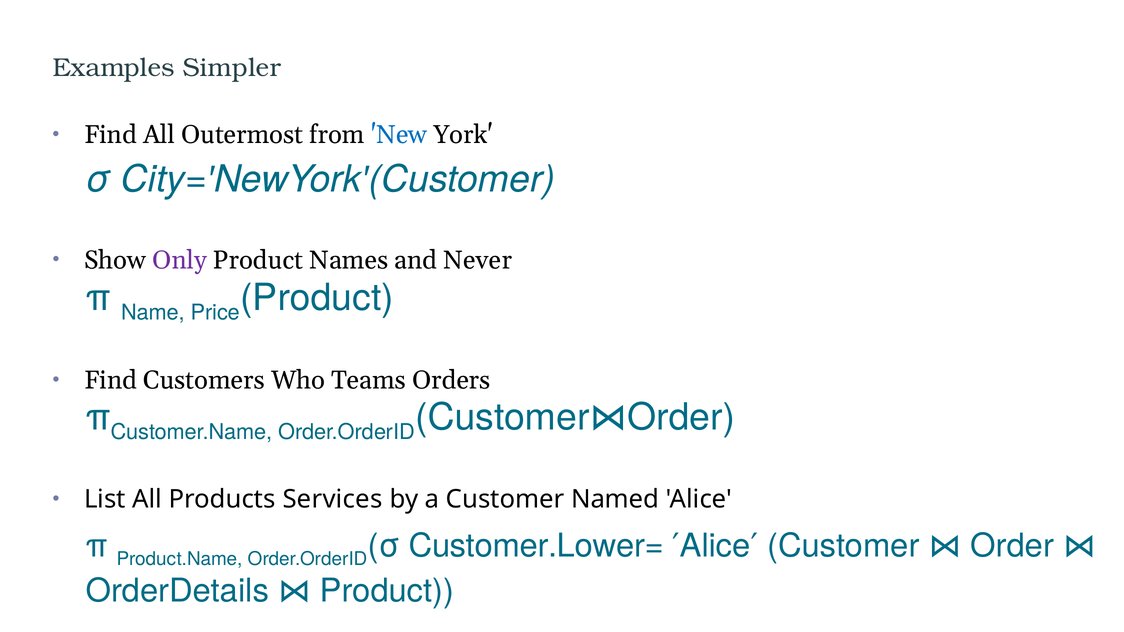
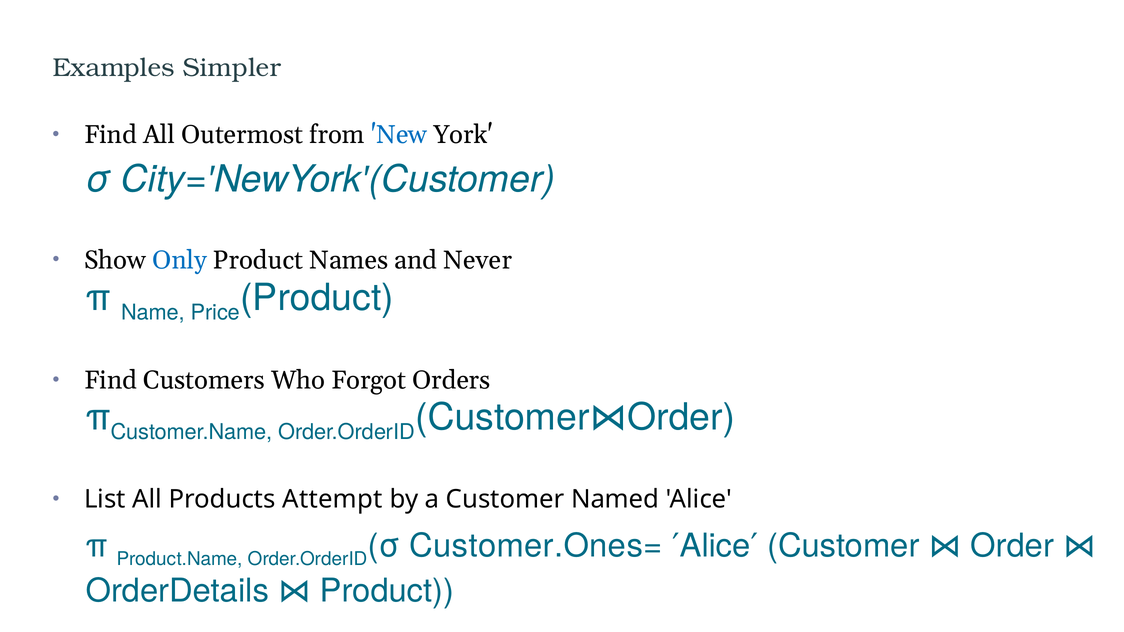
Only colour: purple -> blue
Teams: Teams -> Forgot
Services: Services -> Attempt
Customer.Lower=: Customer.Lower= -> Customer.Ones=
